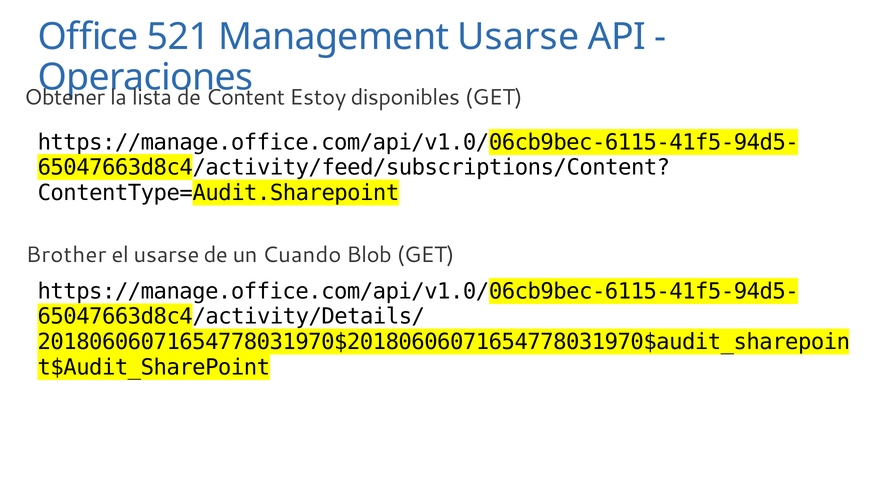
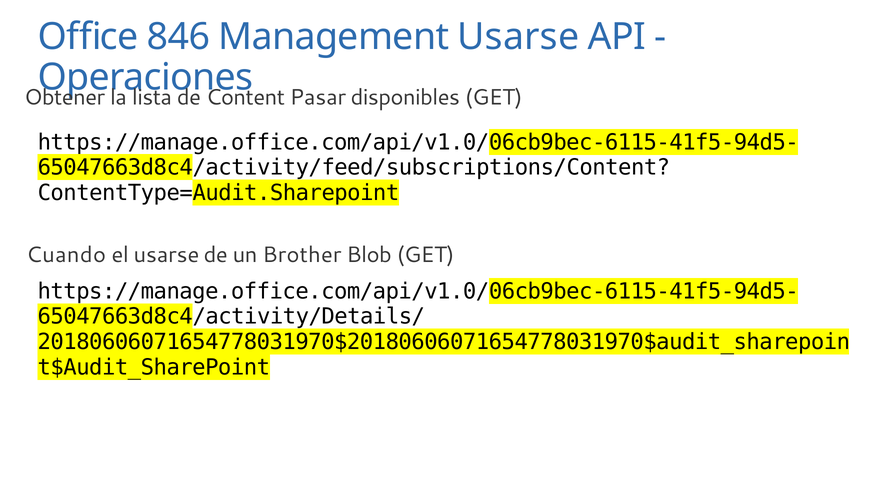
521: 521 -> 846
Estoy: Estoy -> Pasar
Brother: Brother -> Cuando
Cuando: Cuando -> Brother
